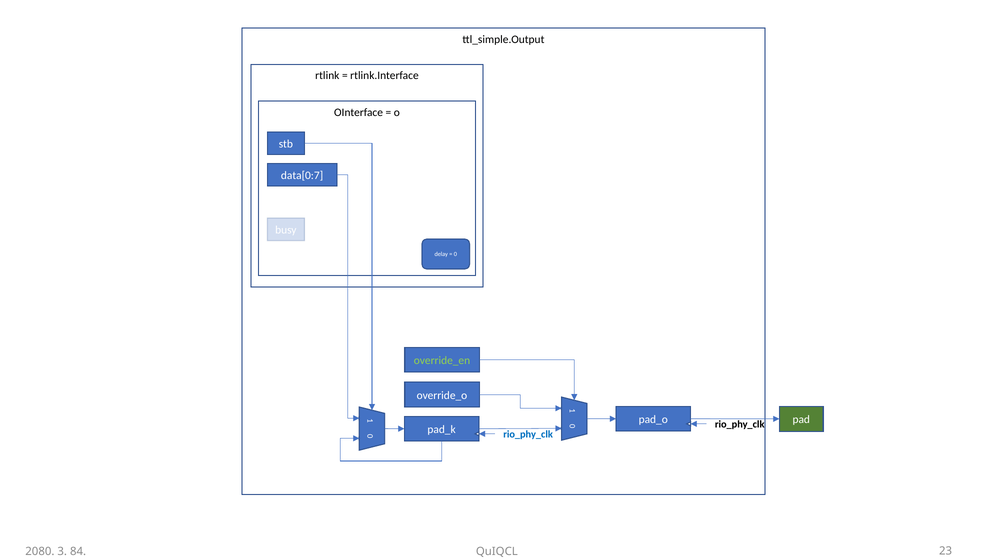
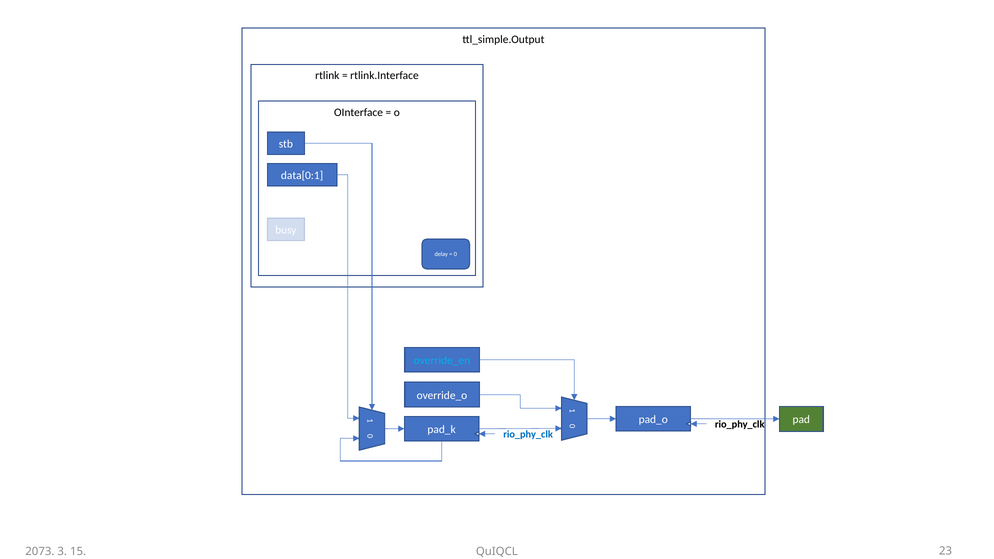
data[0:7: data[0:7 -> data[0:1
override_en colour: light green -> light blue
2080: 2080 -> 2073
84: 84 -> 15
